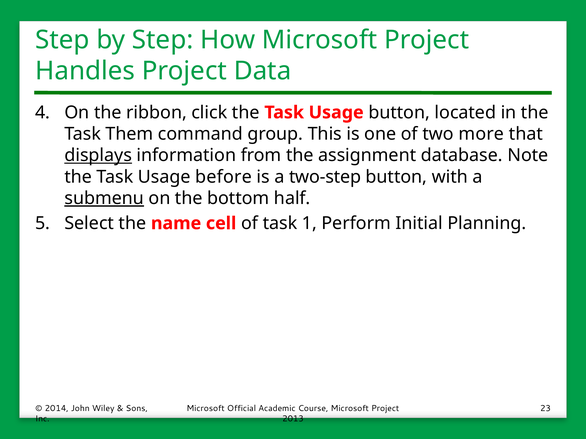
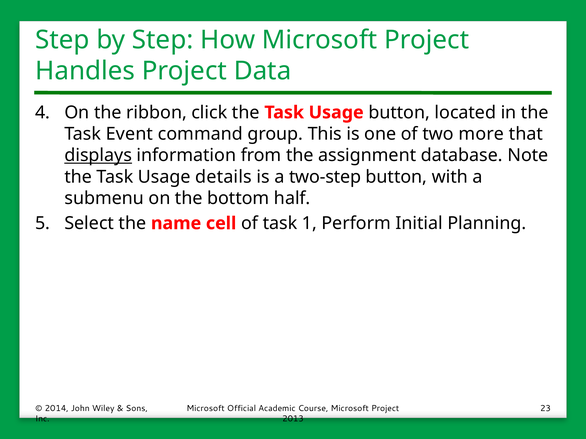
Them: Them -> Event
before: before -> details
submenu underline: present -> none
